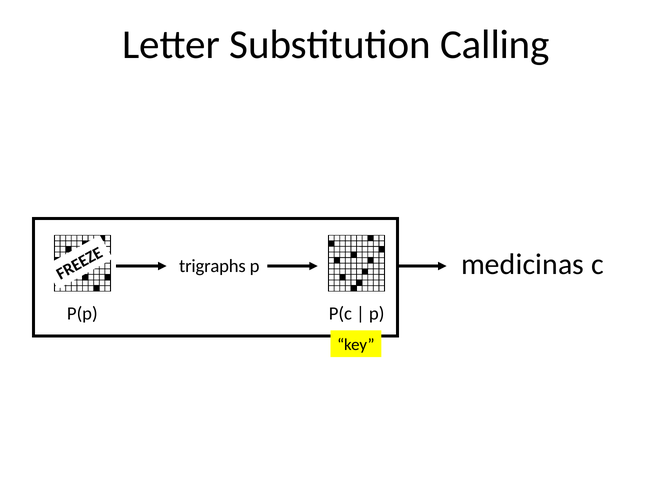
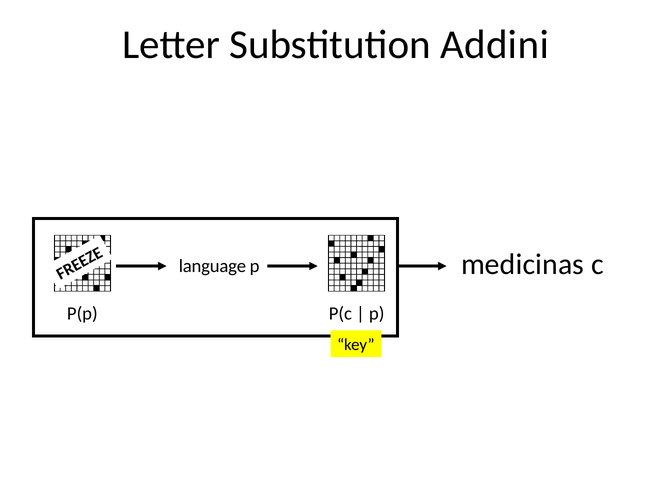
Calling: Calling -> Addini
trigraphs: trigraphs -> language
